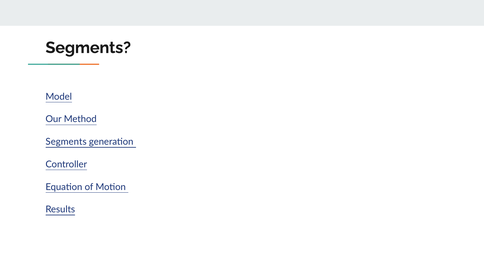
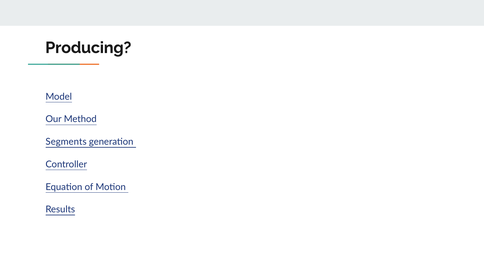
Segments at (88, 48): Segments -> Producing
